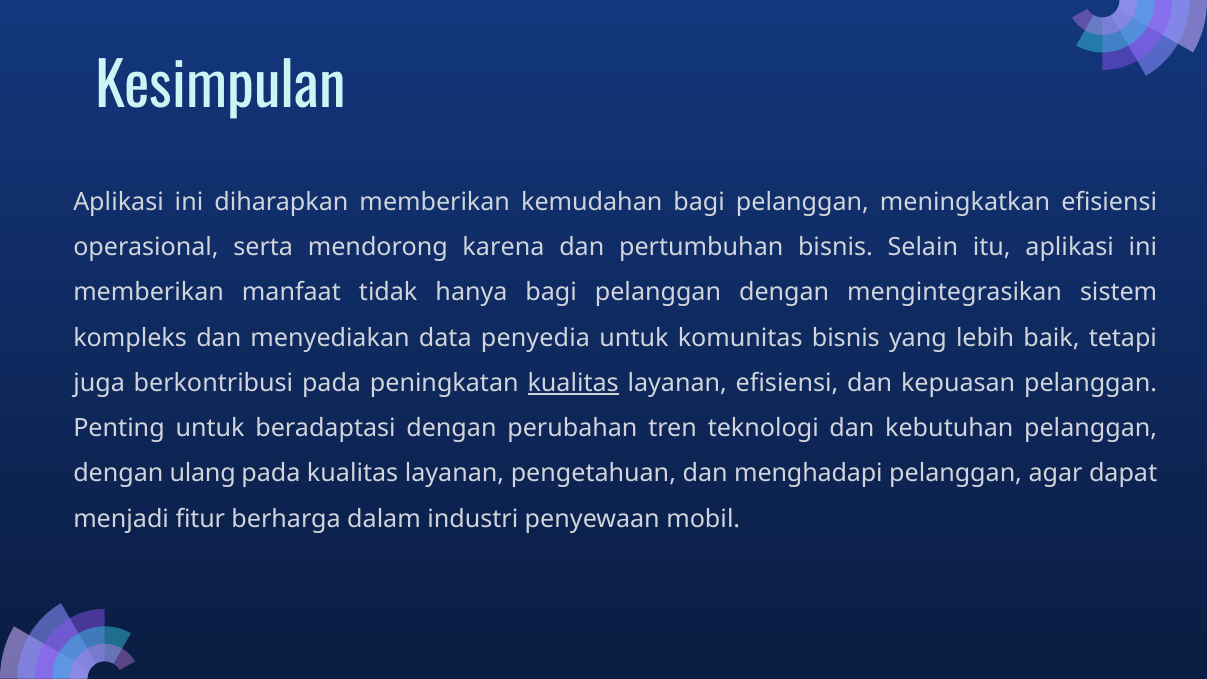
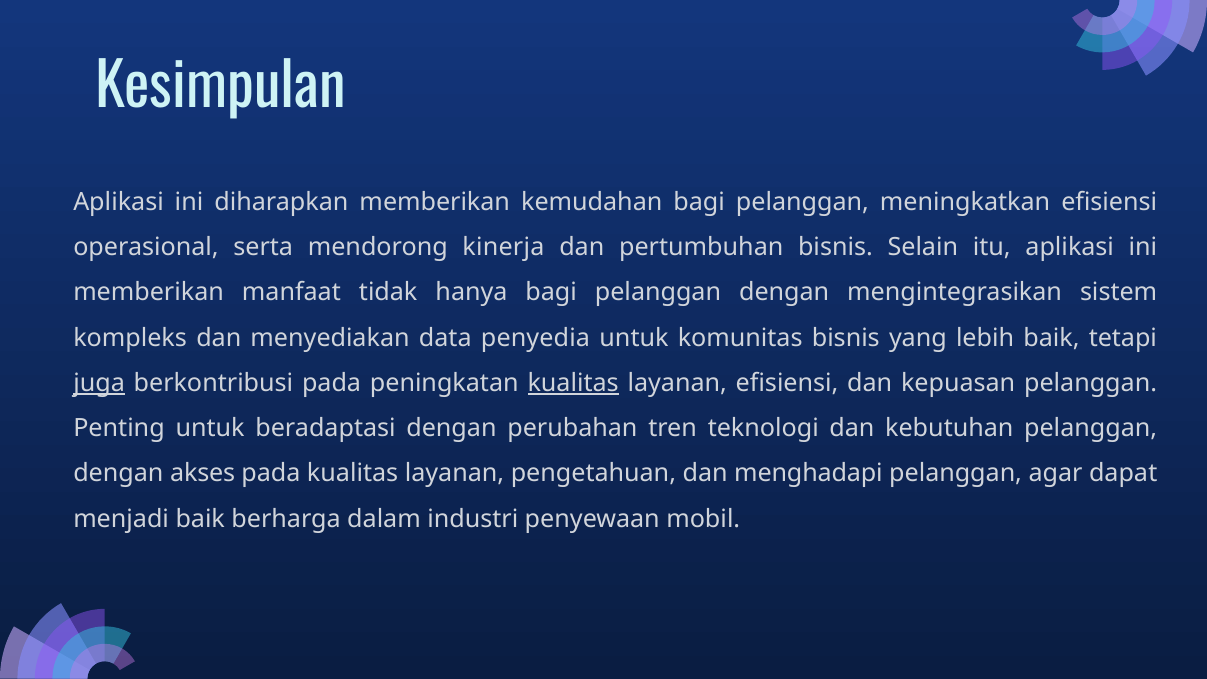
karena: karena -> kinerja
juga underline: none -> present
ulang: ulang -> akses
menjadi fitur: fitur -> baik
